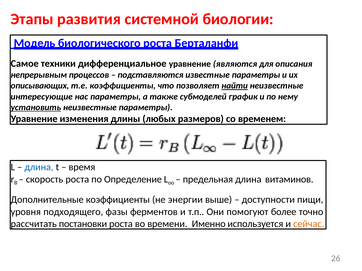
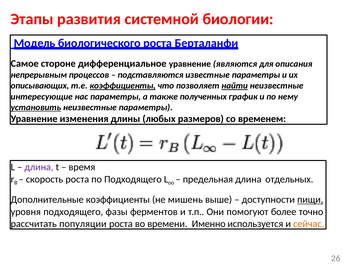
техники: техники -> стороне
коэффициенты at (123, 86) underline: none -> present
субмоделей: субмоделей -> полученных
длина at (39, 167) colour: blue -> purple
по Определение: Определение -> Подходящего
витаминов: витаминов -> отдельных
энергии: энергии -> мишень
пищи underline: none -> present
постановки: постановки -> популяции
